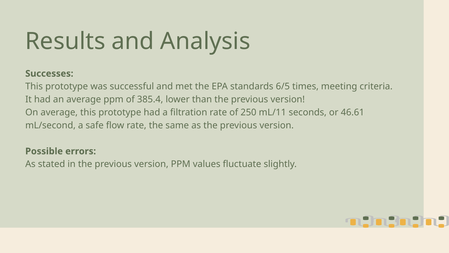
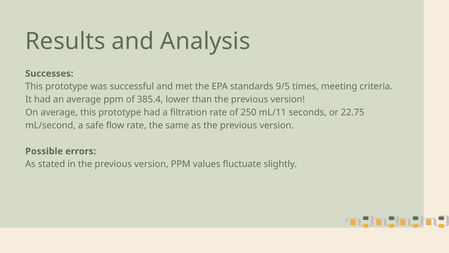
6/5: 6/5 -> 9/5
46.61: 46.61 -> 22.75
